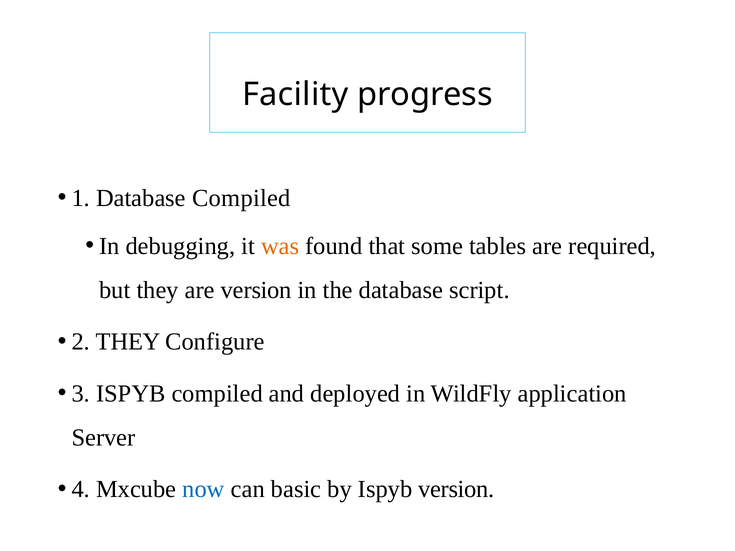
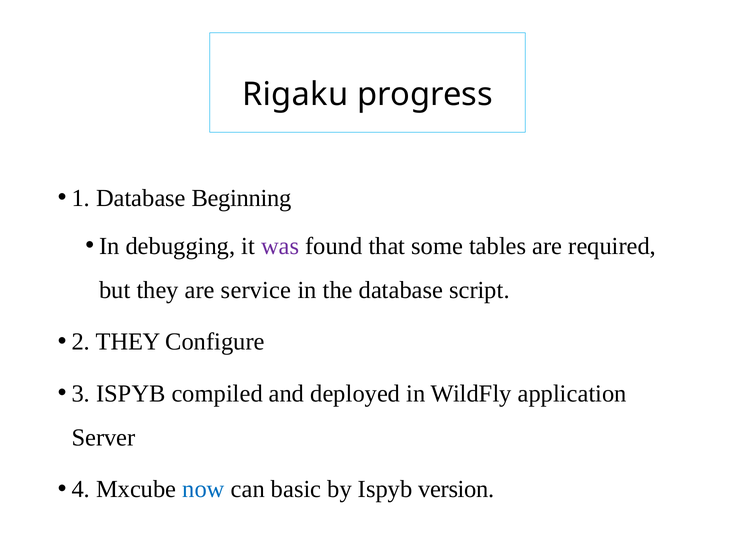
Facility: Facility -> Rigaku
Database Compiled: Compiled -> Beginning
was colour: orange -> purple
are version: version -> service
